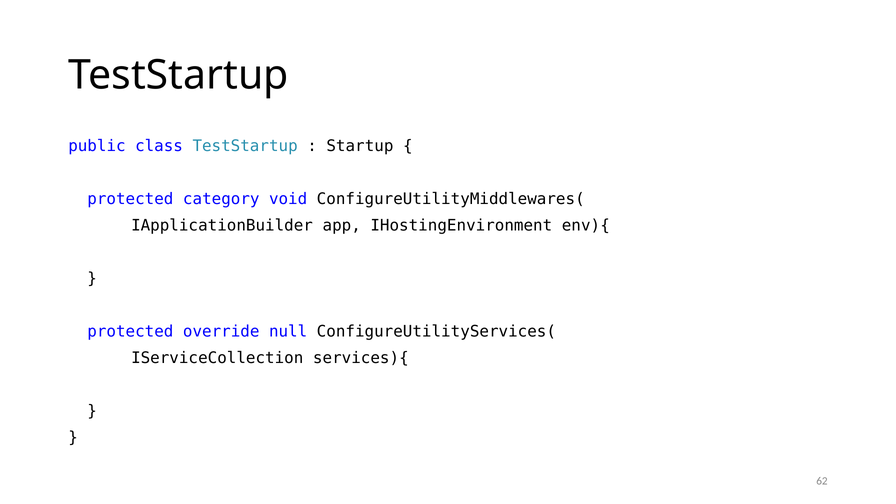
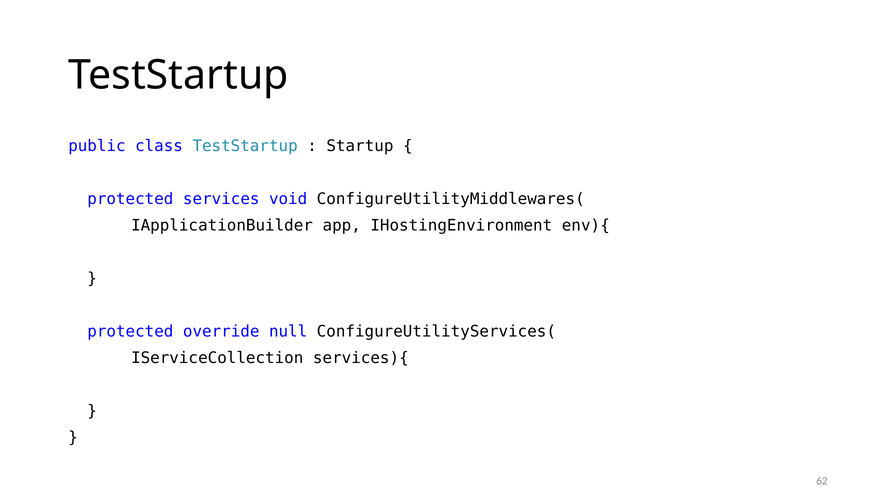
category: category -> services
